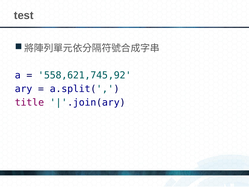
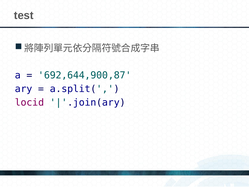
558,621,745,92: 558,621,745,92 -> 692,644,900,87
title: title -> locid
